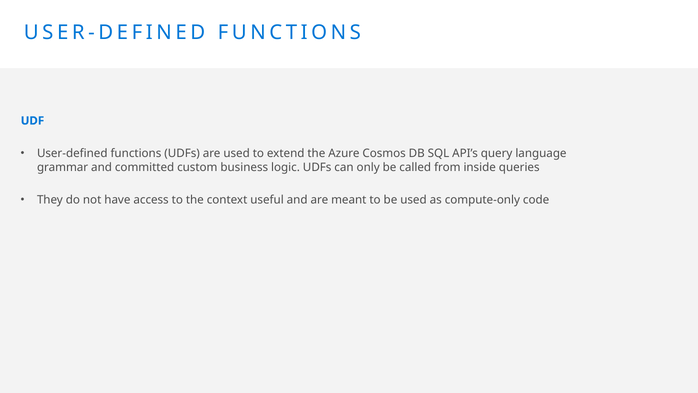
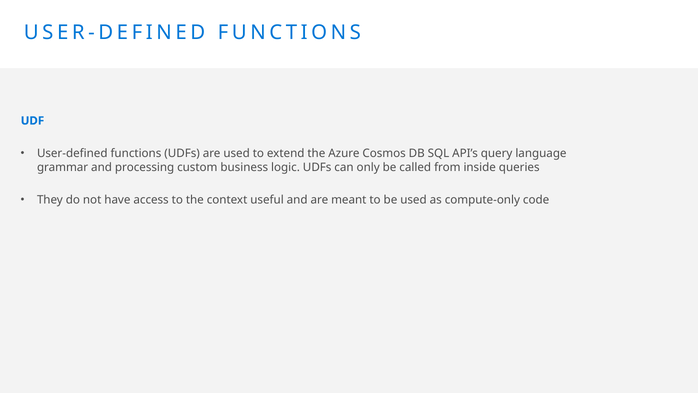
committed: committed -> processing
